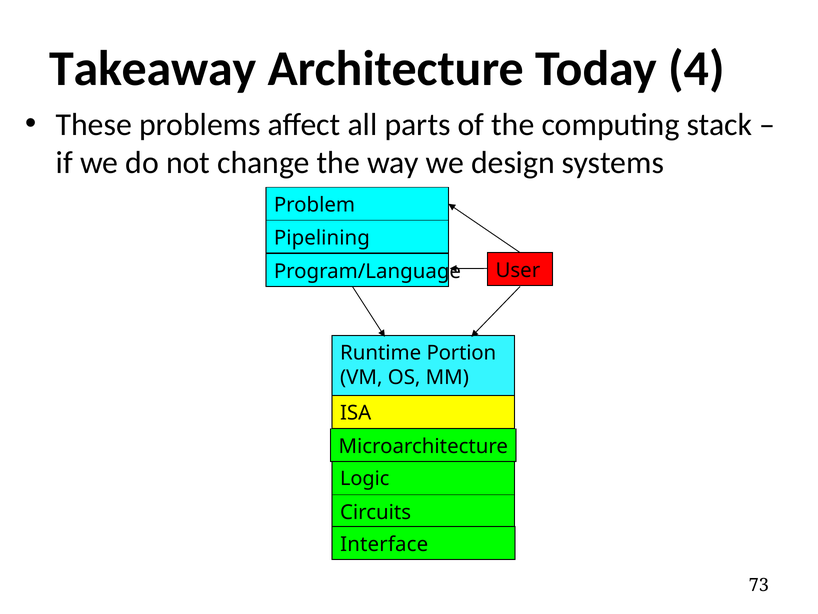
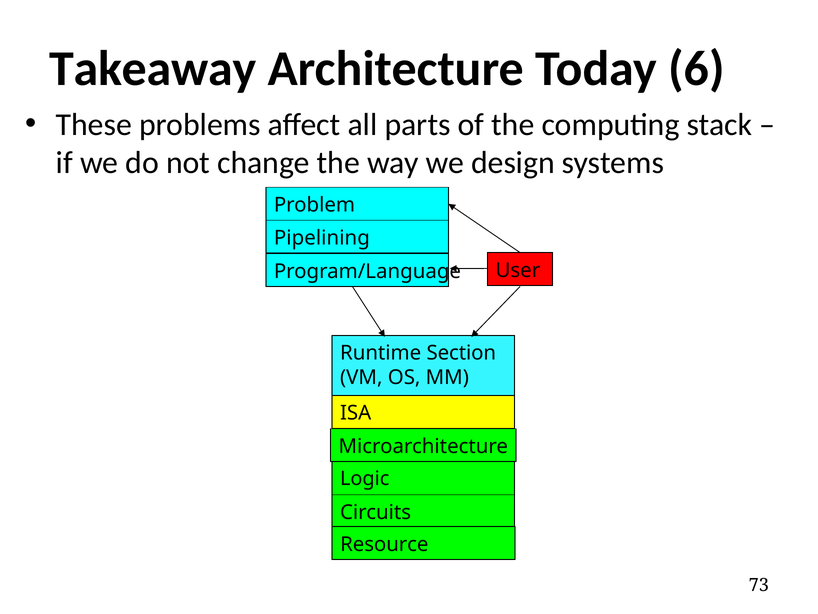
4: 4 -> 6
Portion: Portion -> Section
Interface: Interface -> Resource
